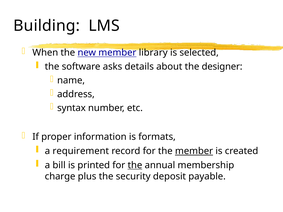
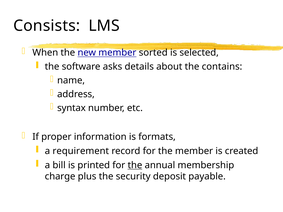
Building: Building -> Consists
library: library -> sorted
designer: designer -> contains
member at (194, 151) underline: present -> none
